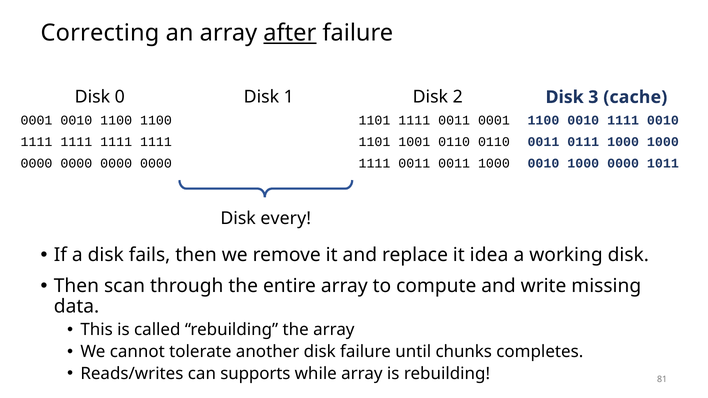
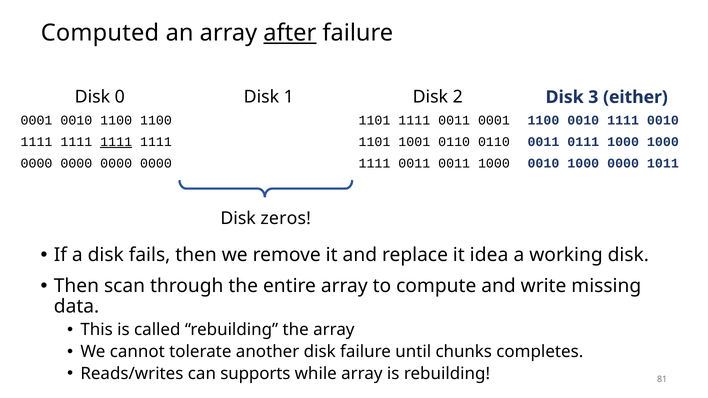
Correcting: Correcting -> Computed
cache: cache -> either
1111 at (116, 142) underline: none -> present
every: every -> zeros
